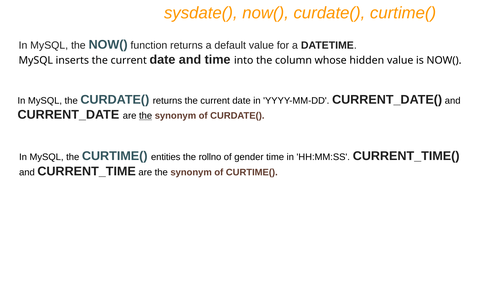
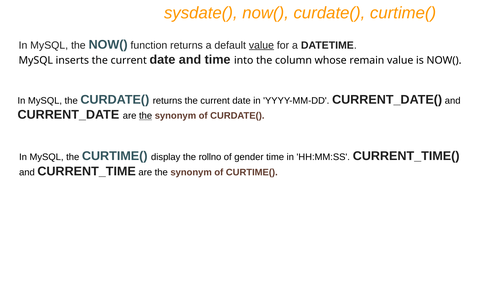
value at (261, 45) underline: none -> present
hidden: hidden -> remain
entities: entities -> display
